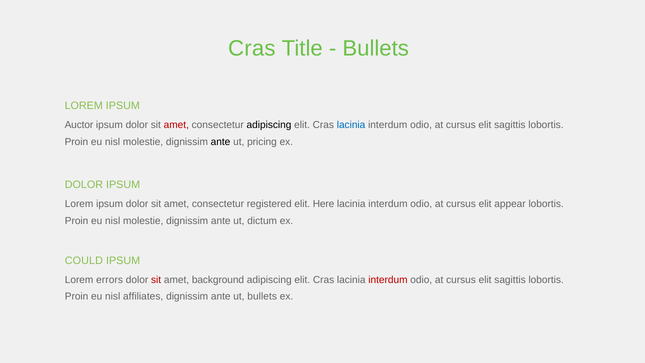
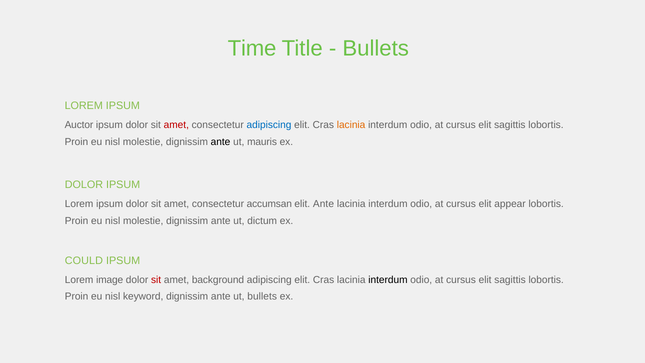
Cras at (252, 48): Cras -> Time
adipiscing at (269, 125) colour: black -> blue
lacinia at (351, 125) colour: blue -> orange
pricing: pricing -> mauris
registered: registered -> accumsan
elit Here: Here -> Ante
errors: errors -> image
interdum at (388, 280) colour: red -> black
affiliates: affiliates -> keyword
